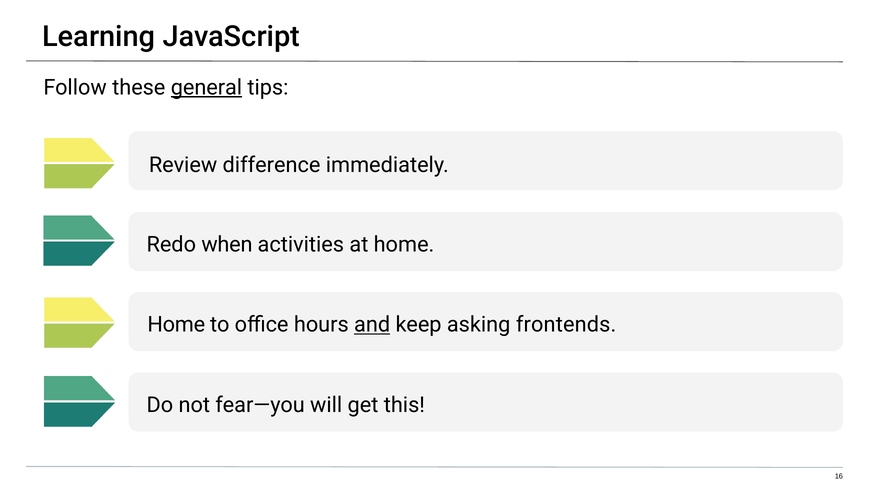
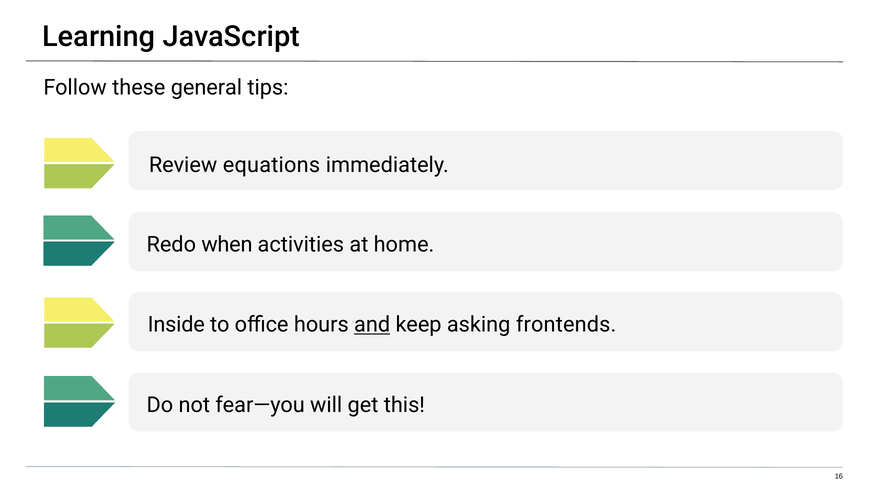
general underline: present -> none
difference: difference -> equations
Home at (176, 325): Home -> Inside
